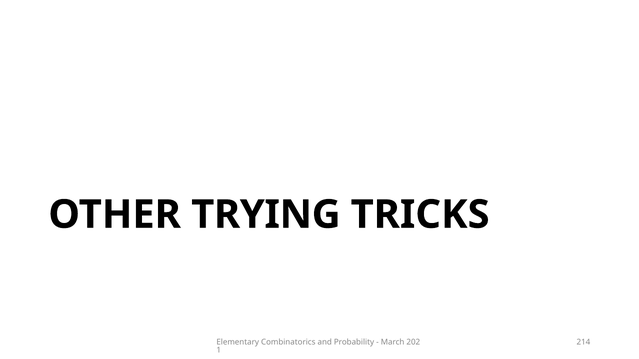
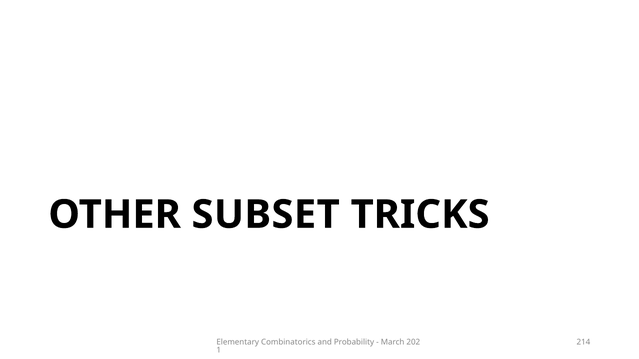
TRYING: TRYING -> SUBSET
